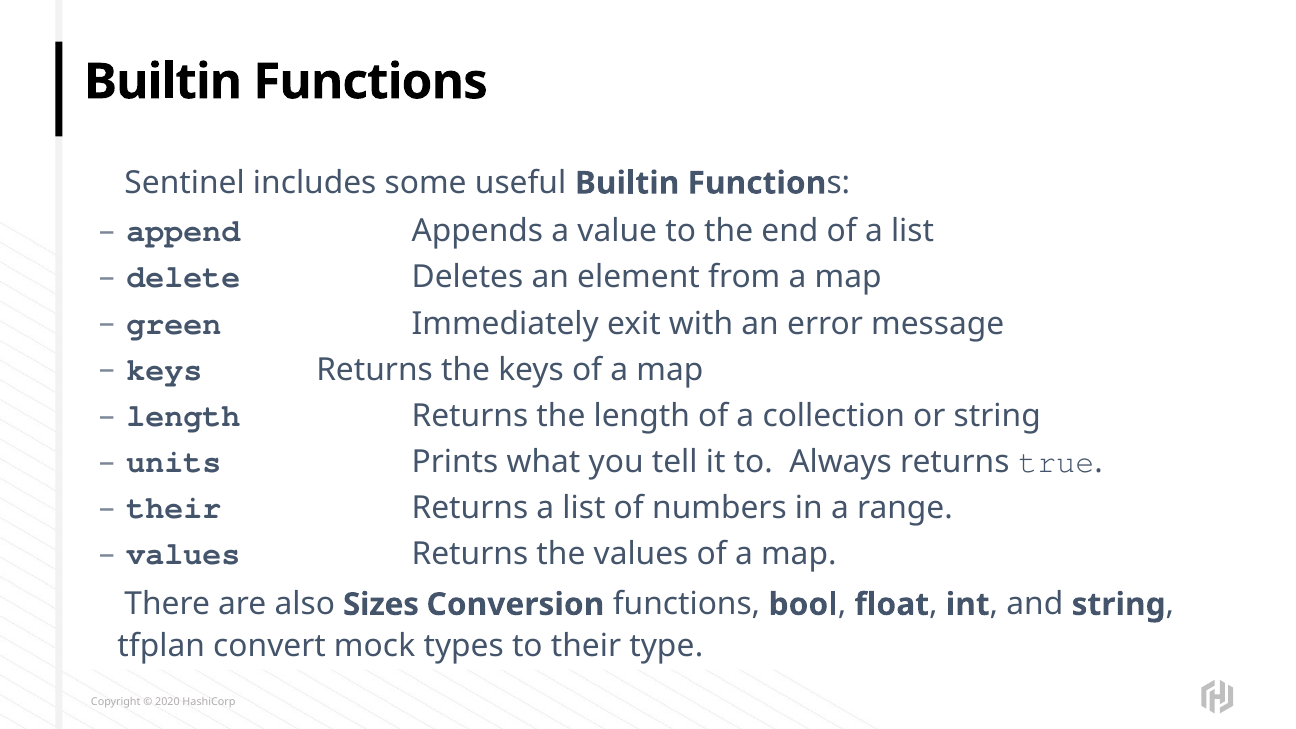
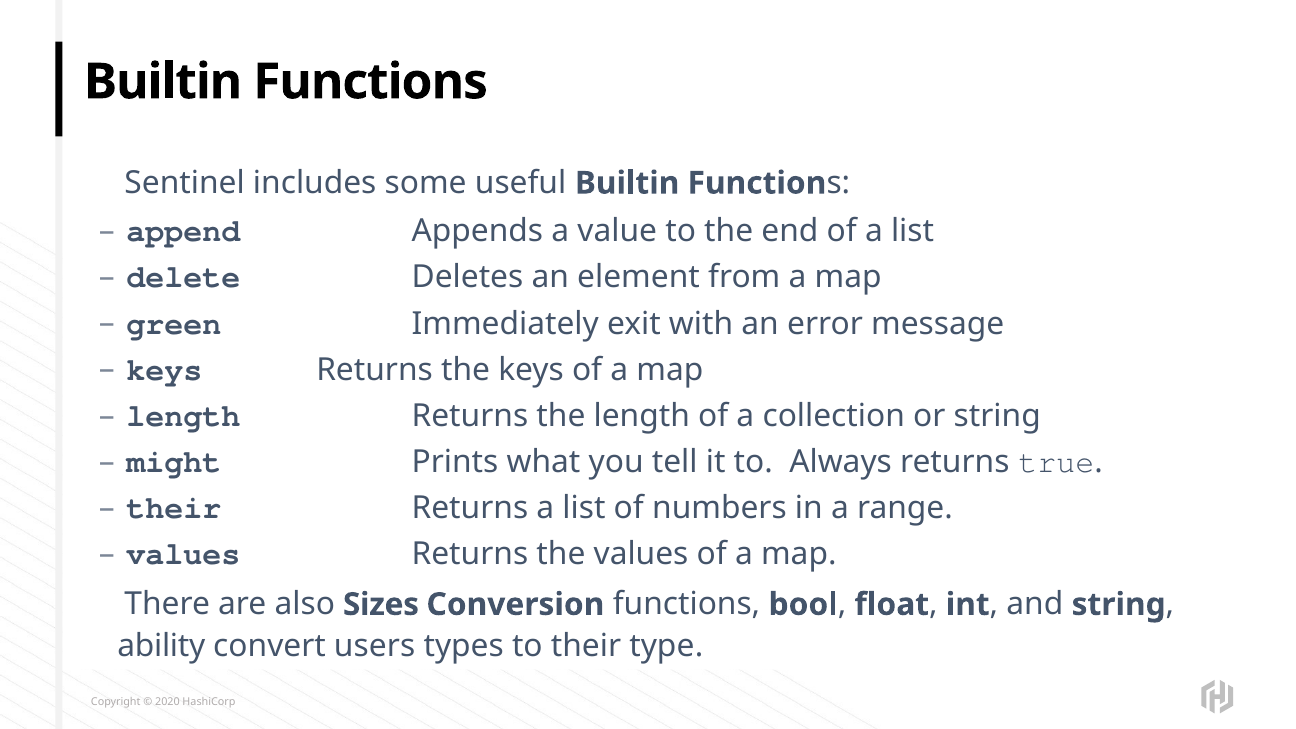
units: units -> might
tfplan: tfplan -> ability
mock: mock -> users
